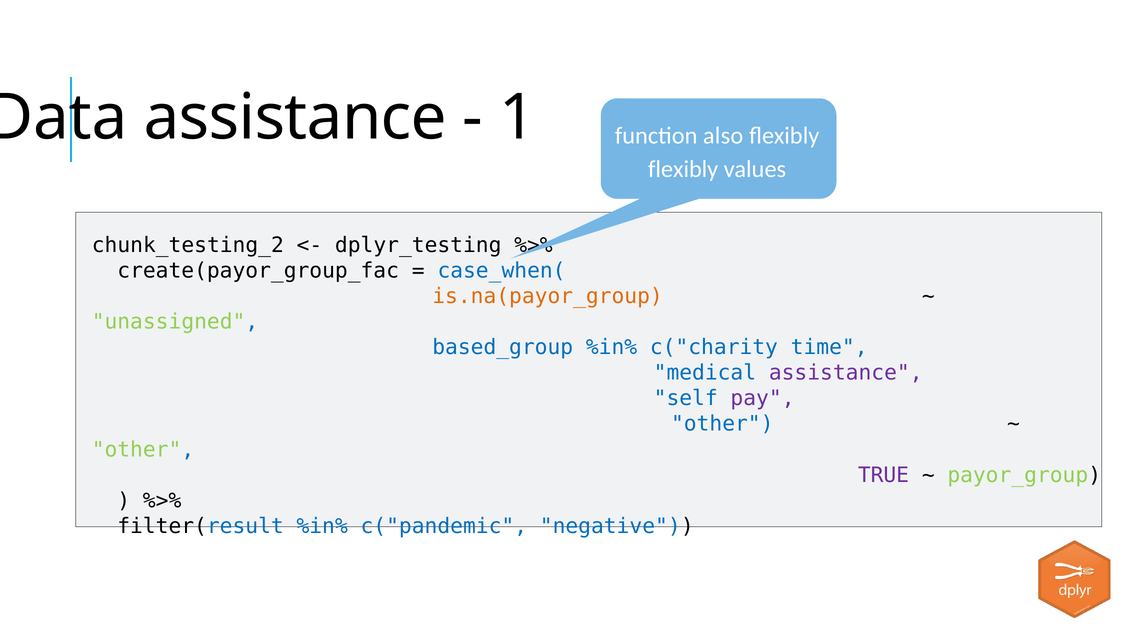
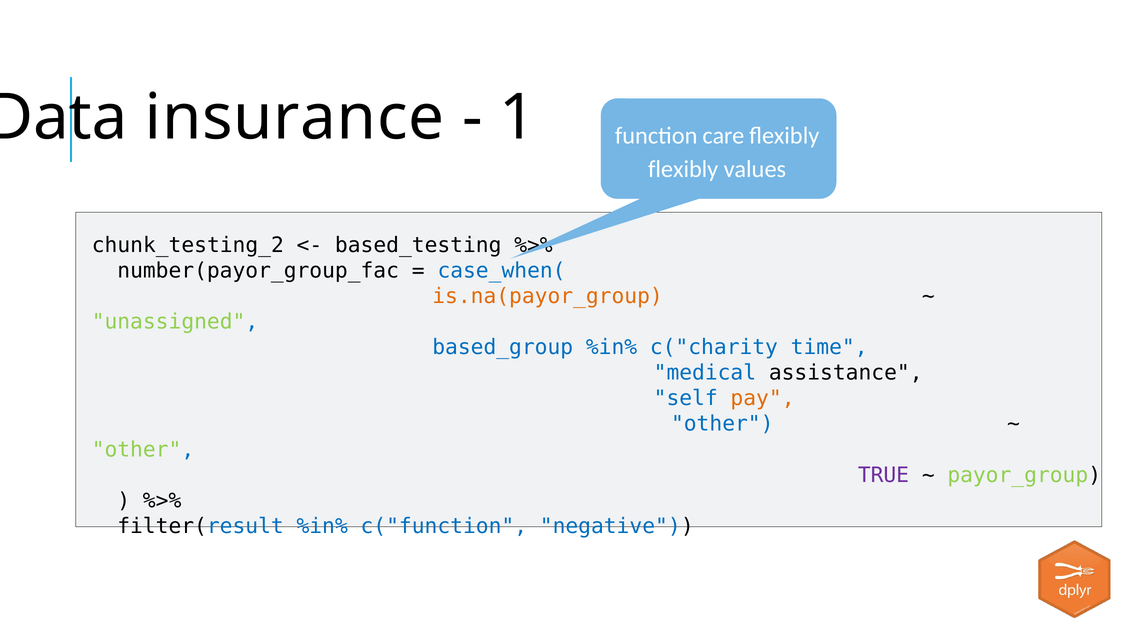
assistance at (295, 118): assistance -> insurance
also: also -> care
dplyr_testing: dplyr_testing -> based_testing
create(payor_group_fac: create(payor_group_fac -> number(payor_group_fac
assistance at (846, 373) colour: purple -> black
pay colour: purple -> orange
c("pandemic: c("pandemic -> c("function
